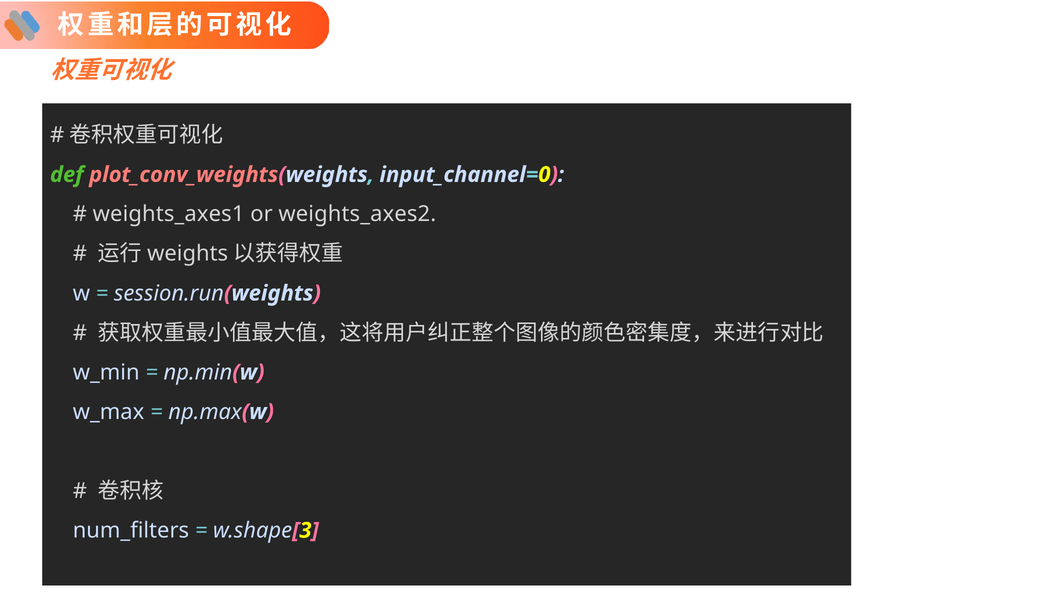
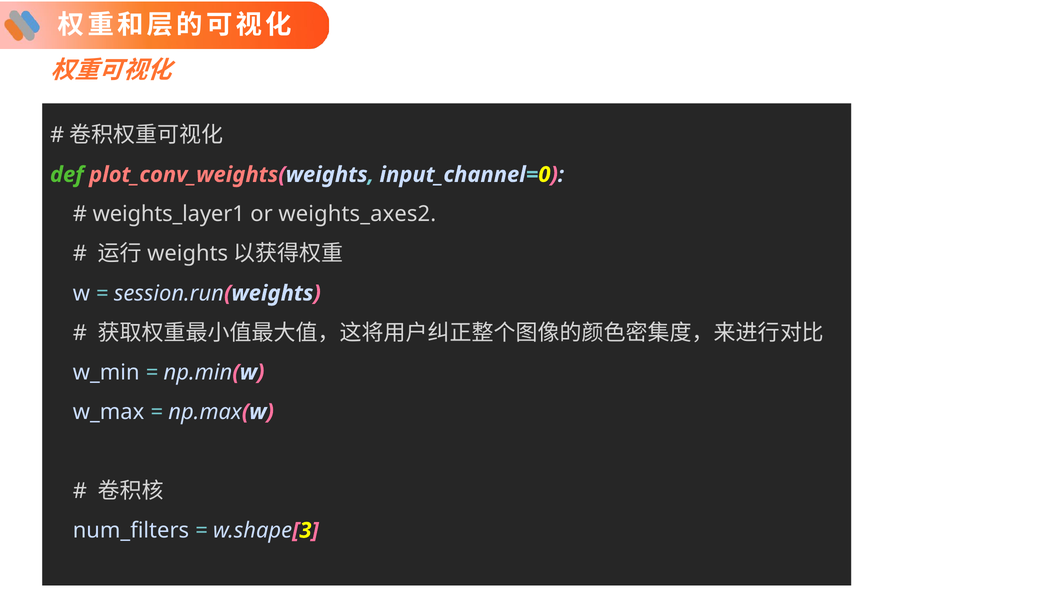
weights_axes1: weights_axes1 -> weights_layer1
